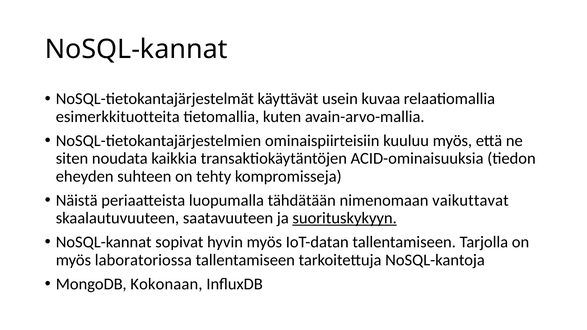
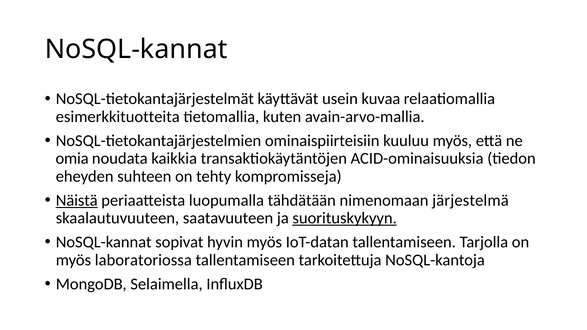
siten: siten -> omia
Näistä underline: none -> present
vaikuttavat: vaikuttavat -> järjestelmä
Kokonaan: Kokonaan -> Selaimella
